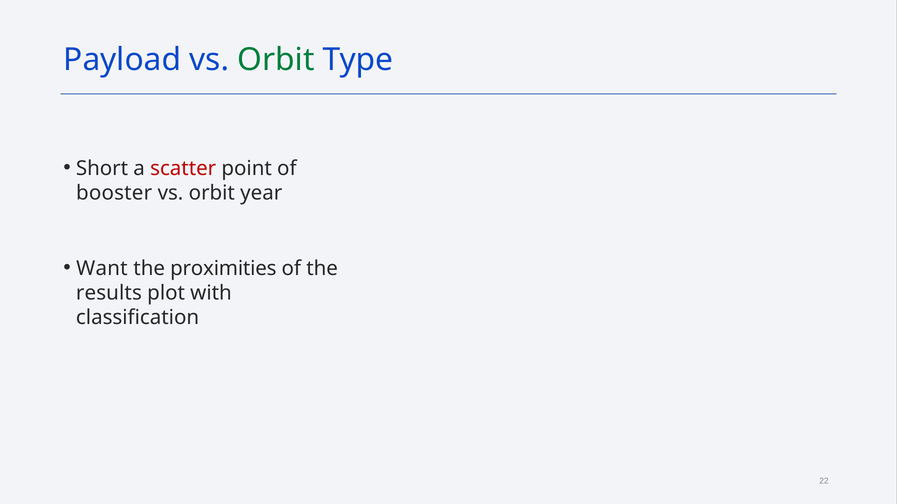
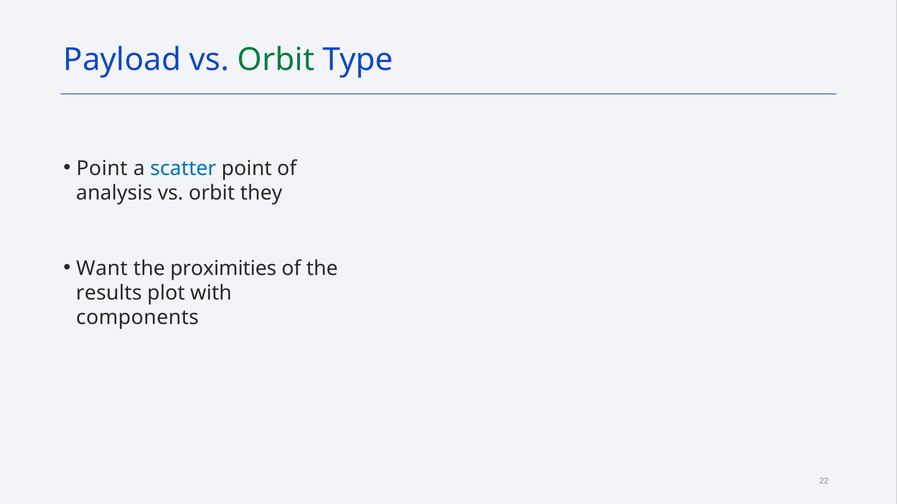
Short at (102, 168): Short -> Point
scatter colour: red -> blue
booster: booster -> analysis
year: year -> they
classification: classification -> components
